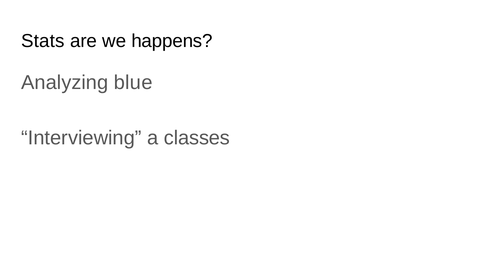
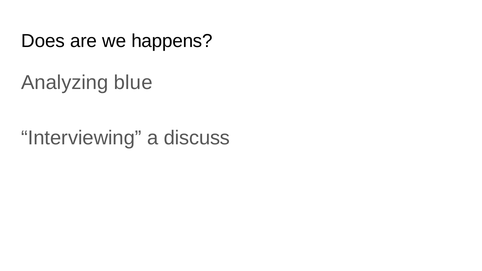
Stats: Stats -> Does
classes: classes -> discuss
